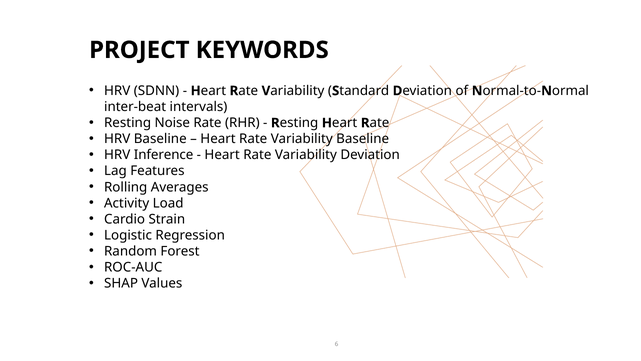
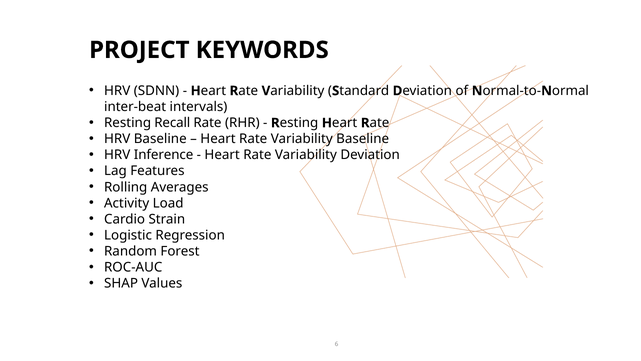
Noise: Noise -> Recall
